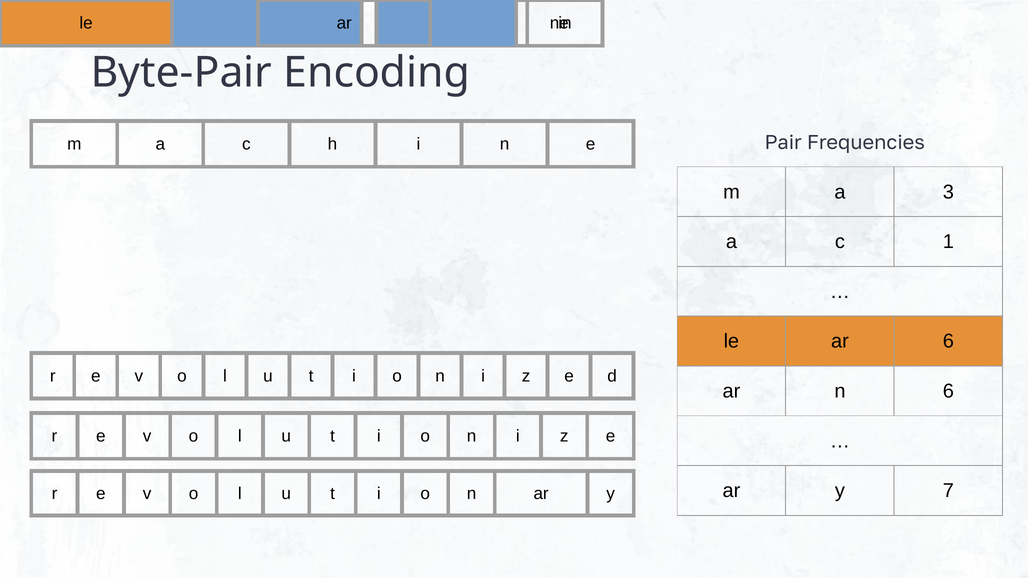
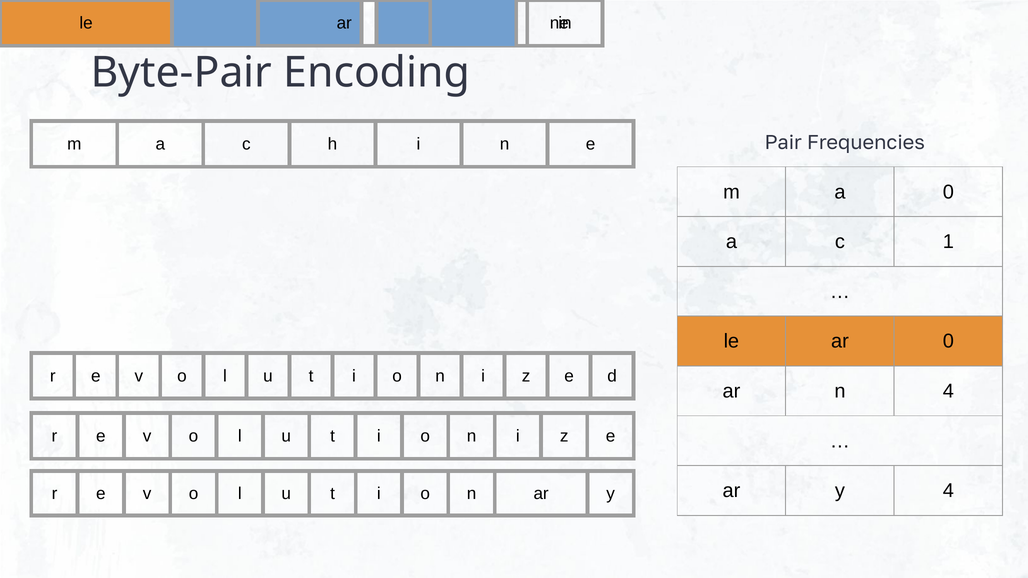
a 3: 3 -> 0
ar 6: 6 -> 0
n 6: 6 -> 4
y 7: 7 -> 4
